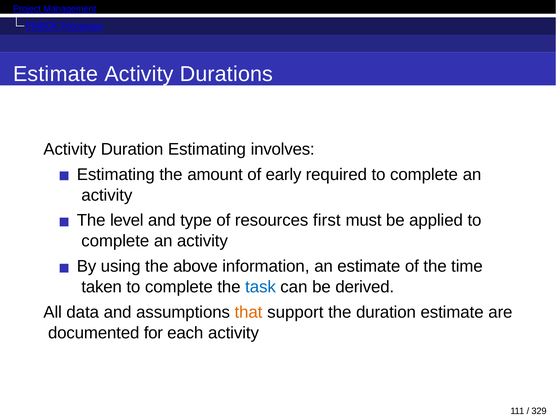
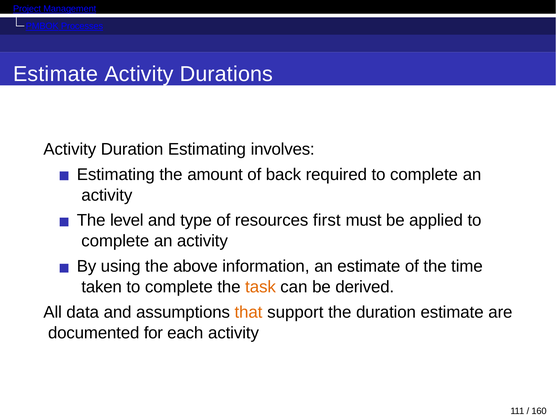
early: early -> back
task colour: blue -> orange
329: 329 -> 160
